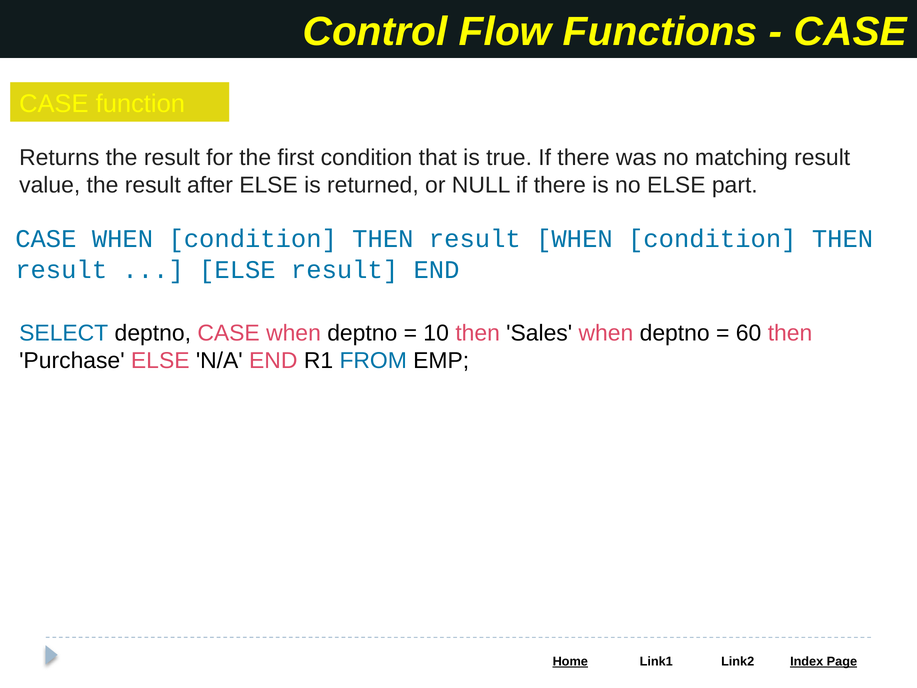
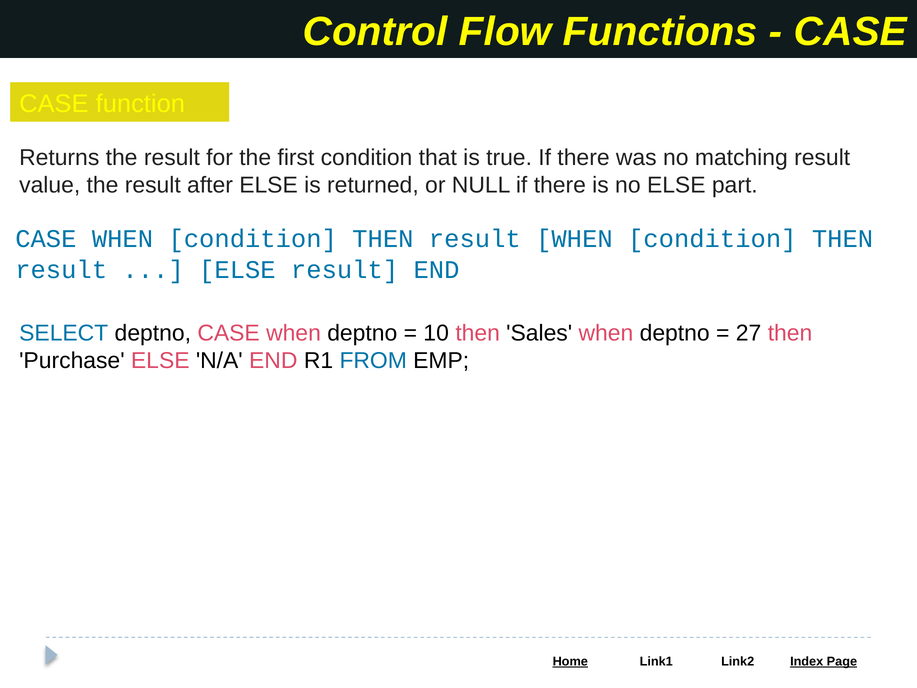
60: 60 -> 27
